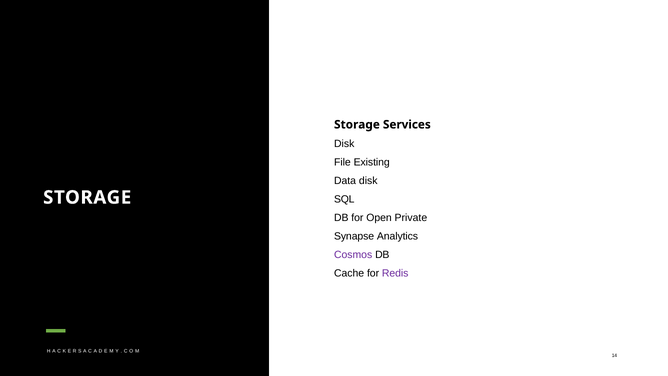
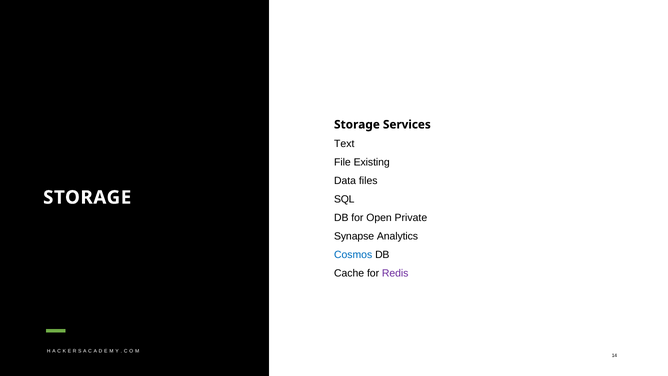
Disk at (344, 144): Disk -> Text
Data disk: disk -> files
Cosmos colour: purple -> blue
